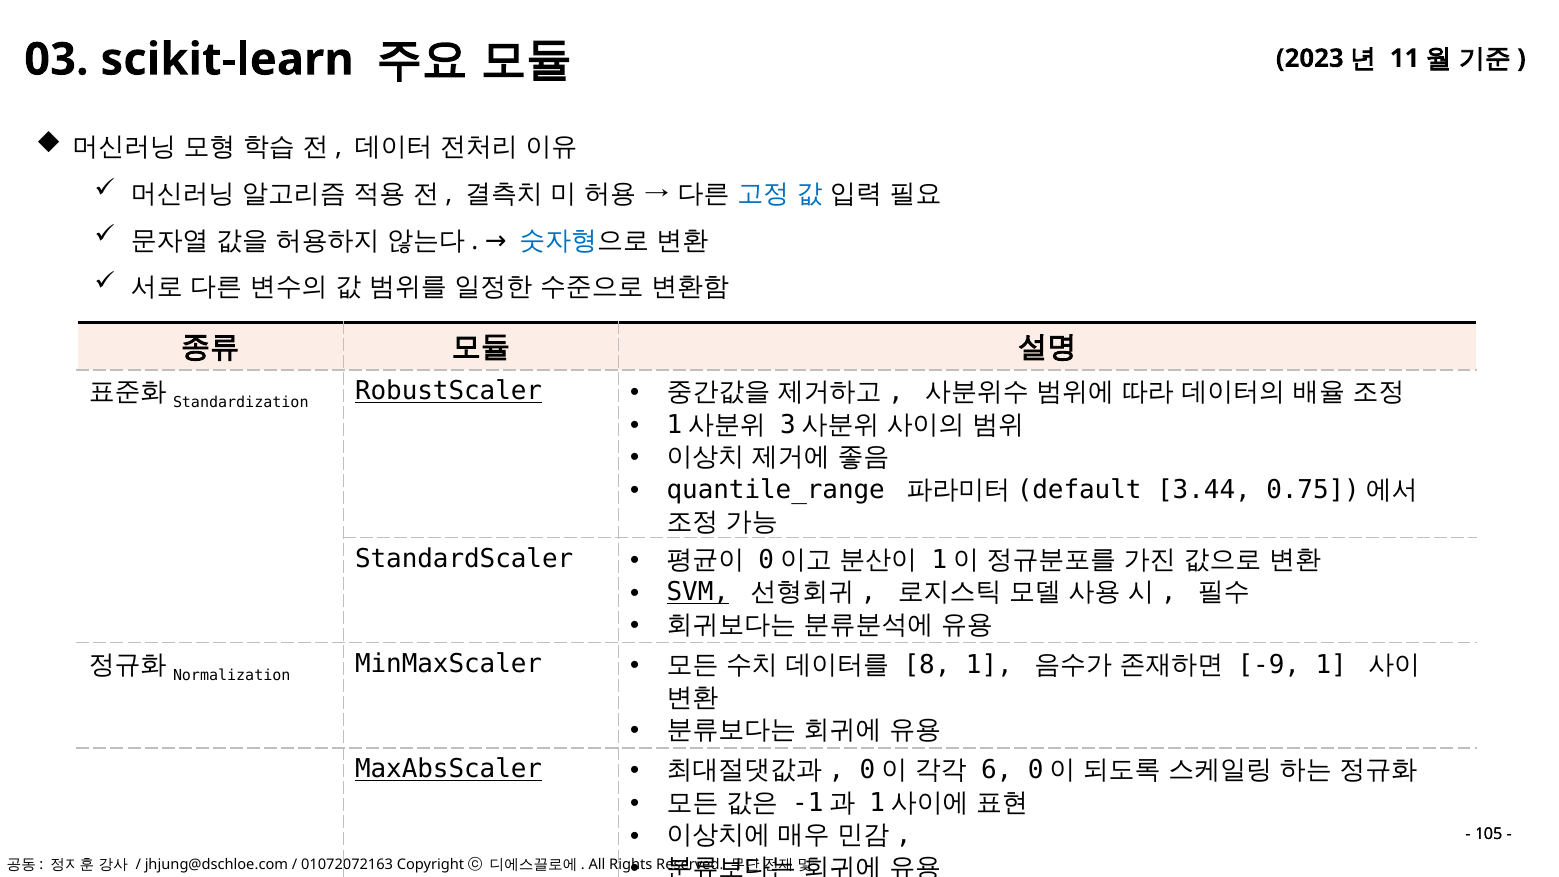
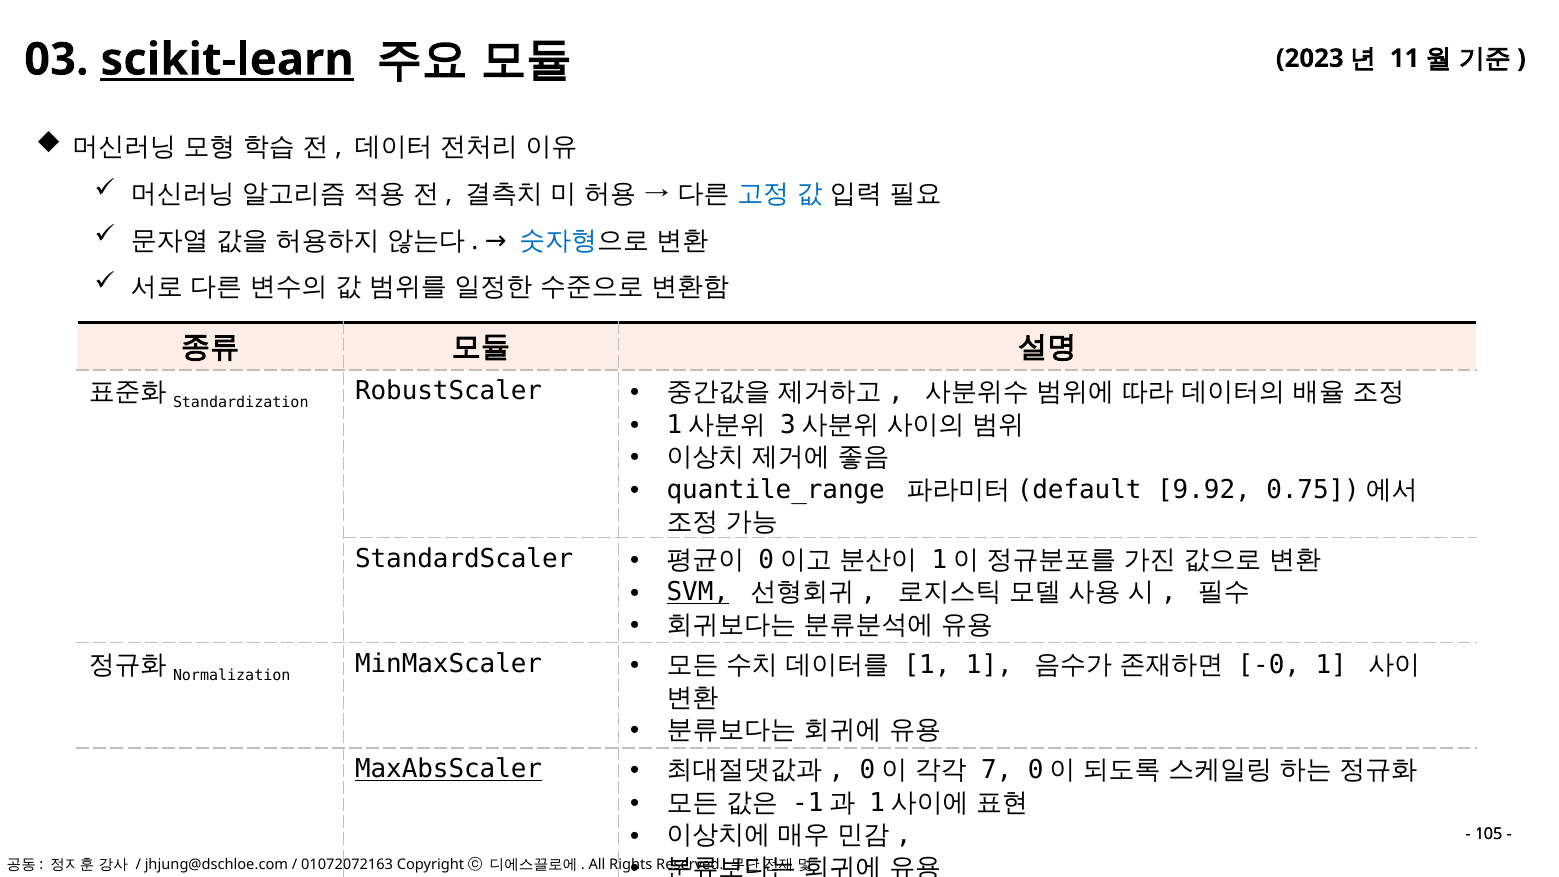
scikit-learn underline: none -> present
RobustScaler underline: present -> none
3.44: 3.44 -> 9.92
8 at (927, 665): 8 -> 1
-9: -9 -> -0
6: 6 -> 7
